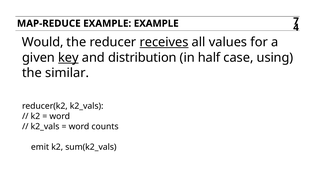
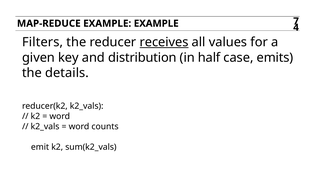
Would: Would -> Filters
key underline: present -> none
using: using -> emits
similar: similar -> details
